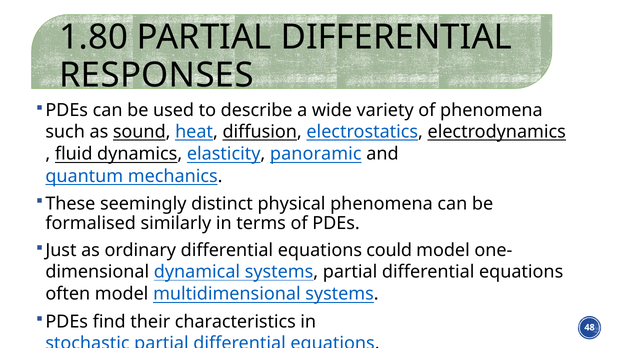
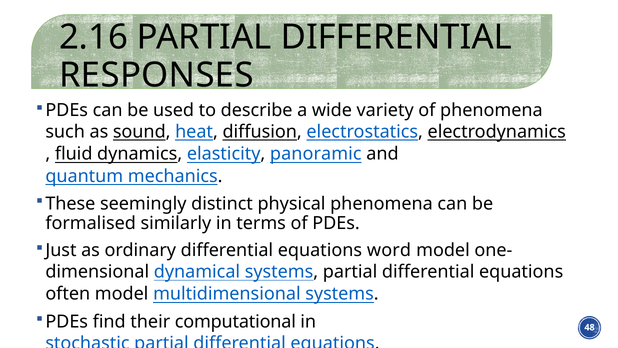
1.80: 1.80 -> 2.16
could: could -> word
characteristics: characteristics -> computational
